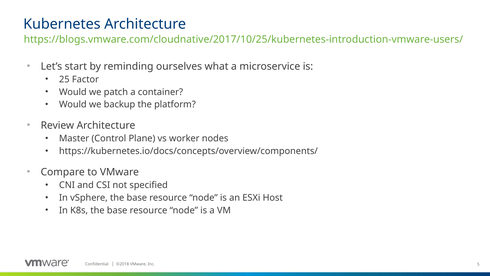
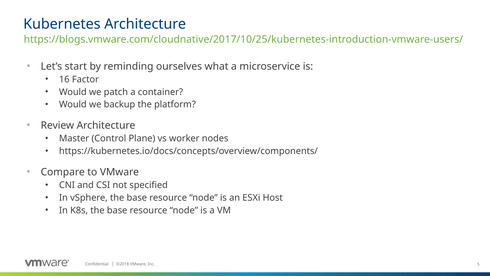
25: 25 -> 16
